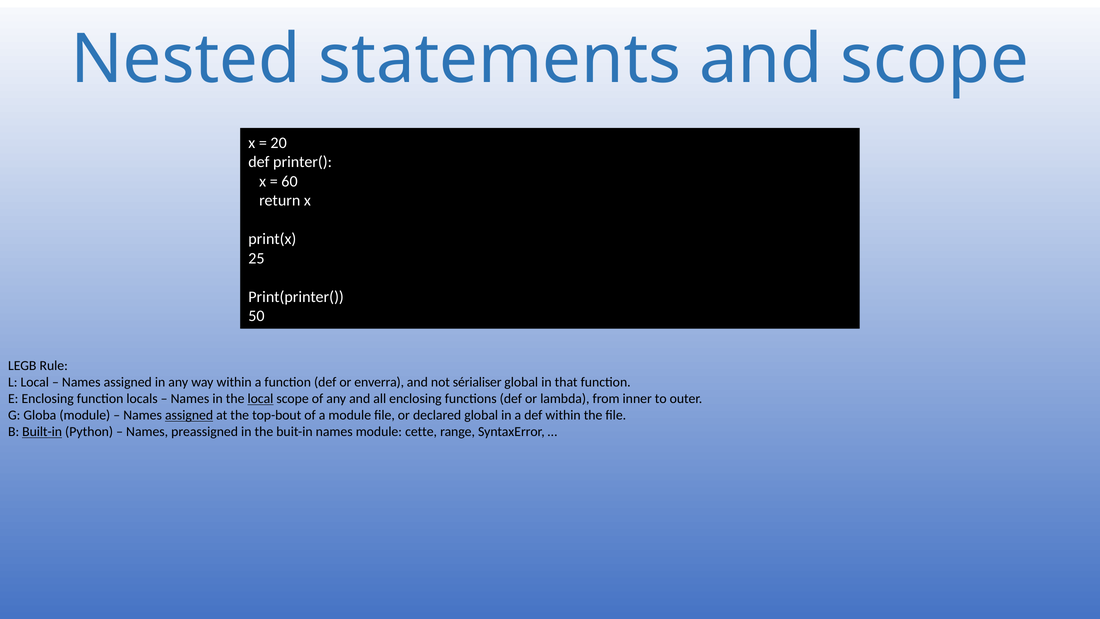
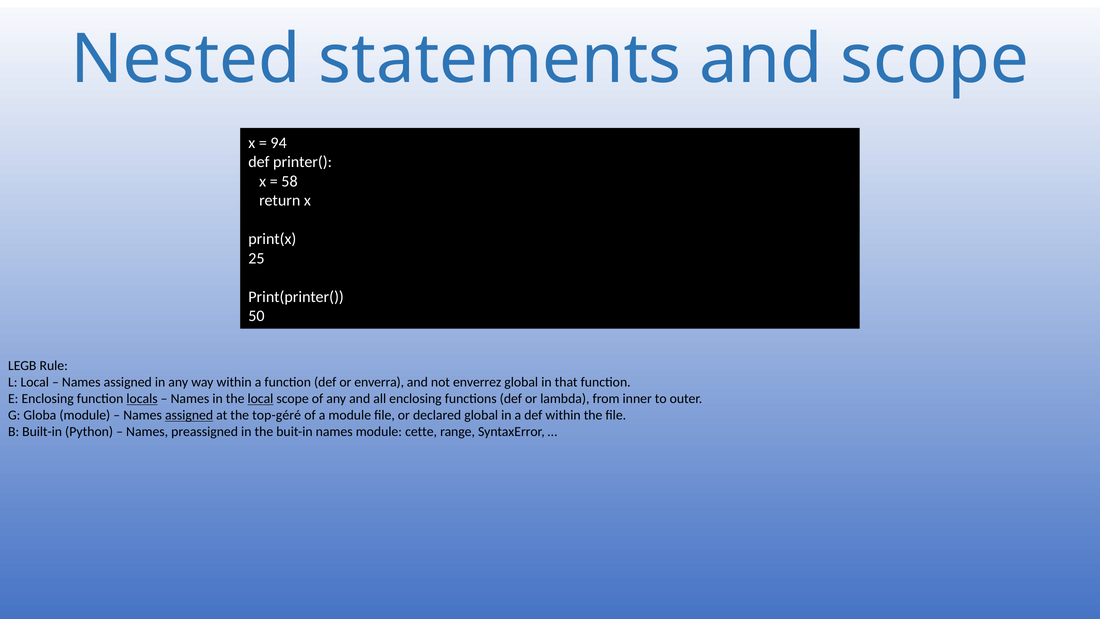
20: 20 -> 94
60: 60 -> 58
sérialiser: sérialiser -> enverrez
locals underline: none -> present
top-bout: top-bout -> top-géré
Built-in underline: present -> none
